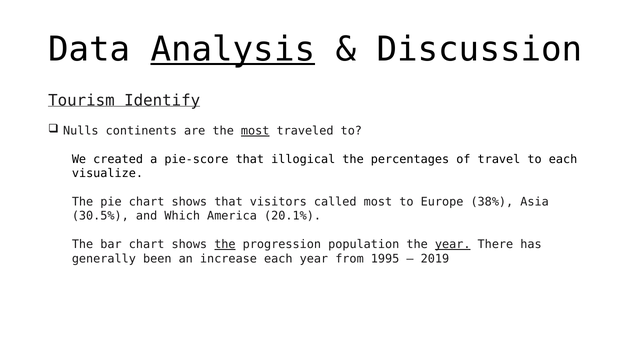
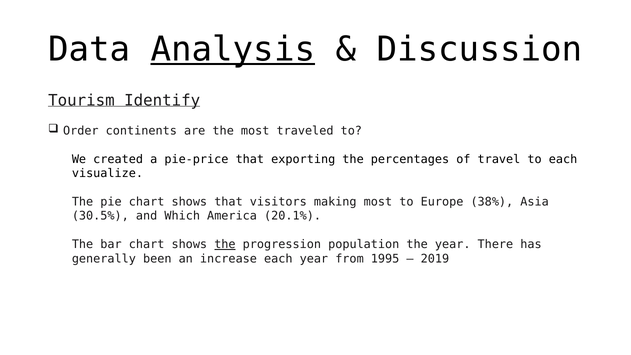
Nulls: Nulls -> Order
most at (255, 131) underline: present -> none
pie-score: pie-score -> pie-price
illogical: illogical -> exporting
called: called -> making
year at (453, 244) underline: present -> none
